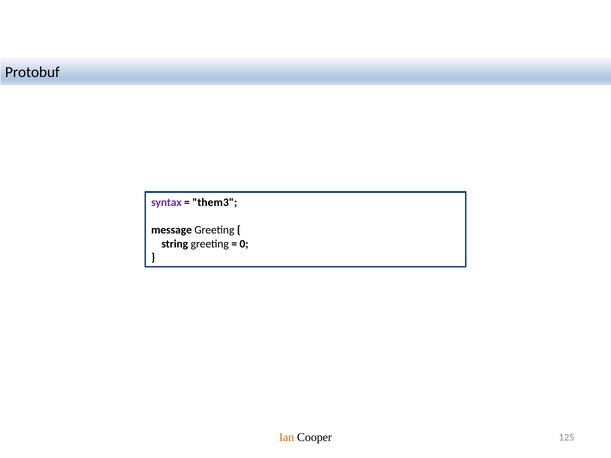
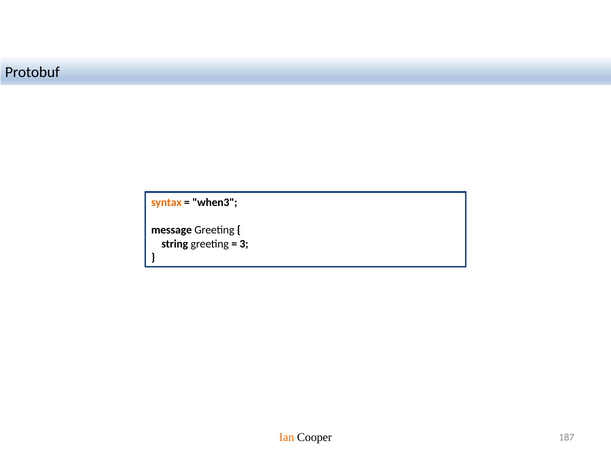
syntax colour: purple -> orange
them3: them3 -> when3
0: 0 -> 3
125: 125 -> 187
